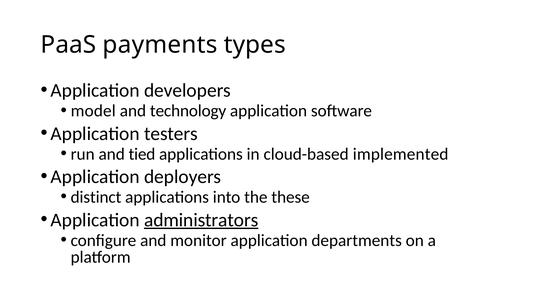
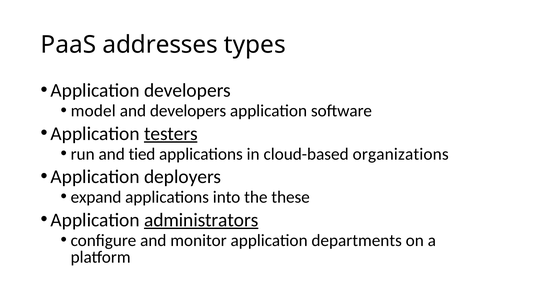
payments: payments -> addresses
and technology: technology -> developers
testers underline: none -> present
implemented: implemented -> organizations
distinct: distinct -> expand
